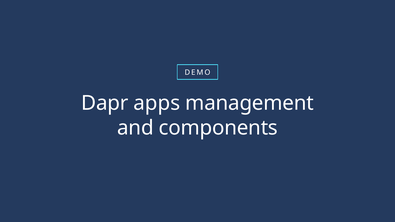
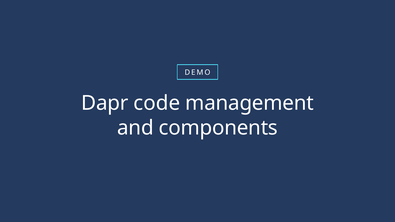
apps: apps -> code
